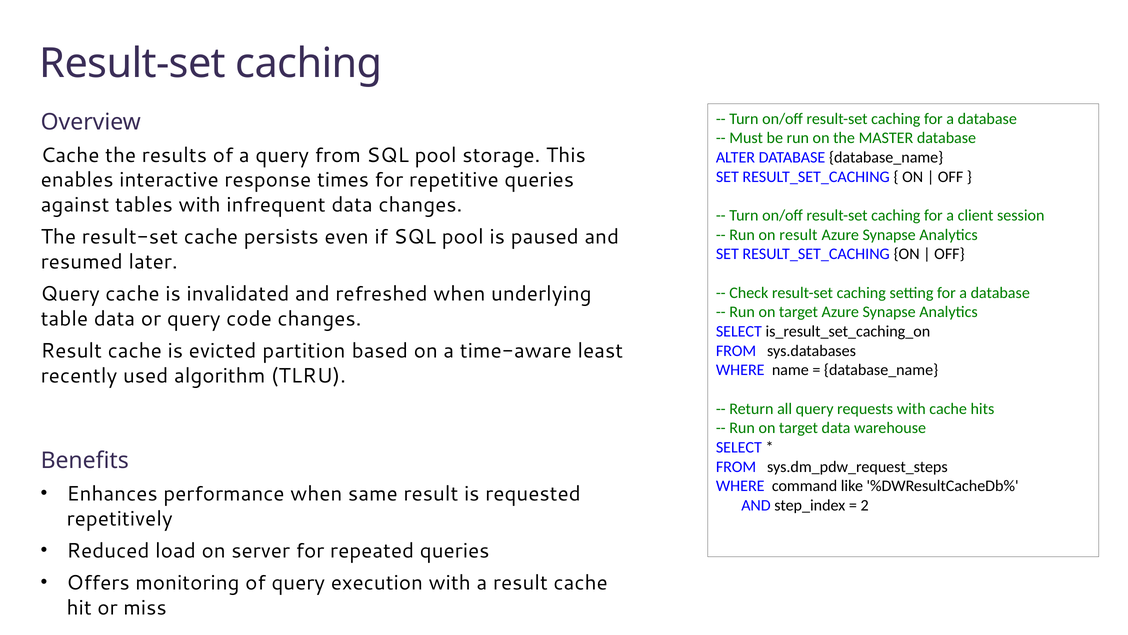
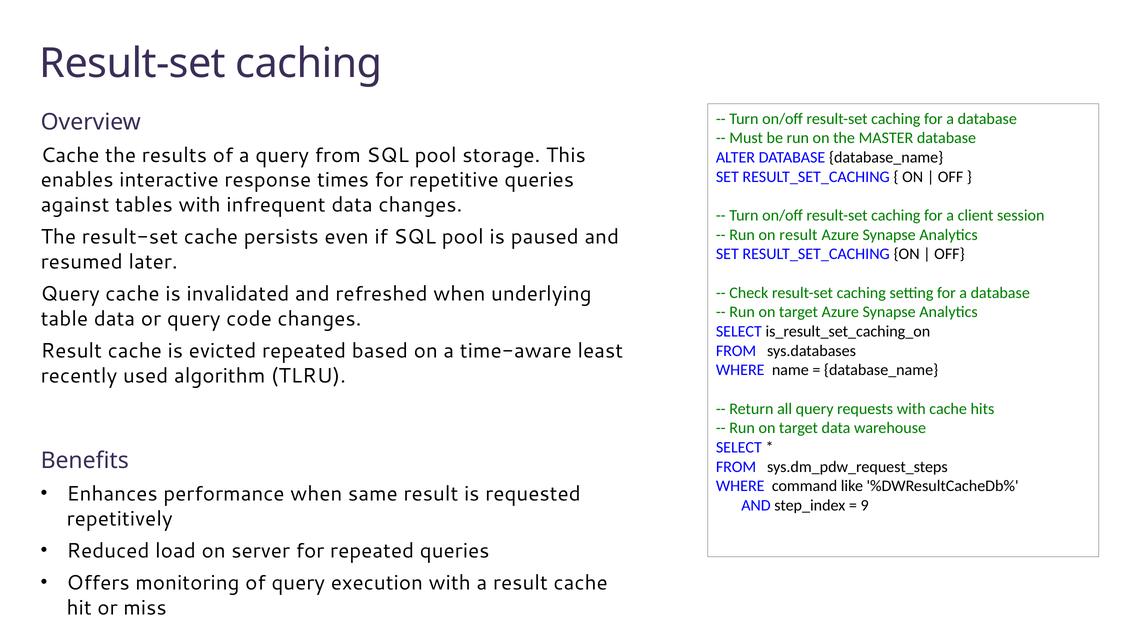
evicted partition: partition -> repeated
2: 2 -> 9
